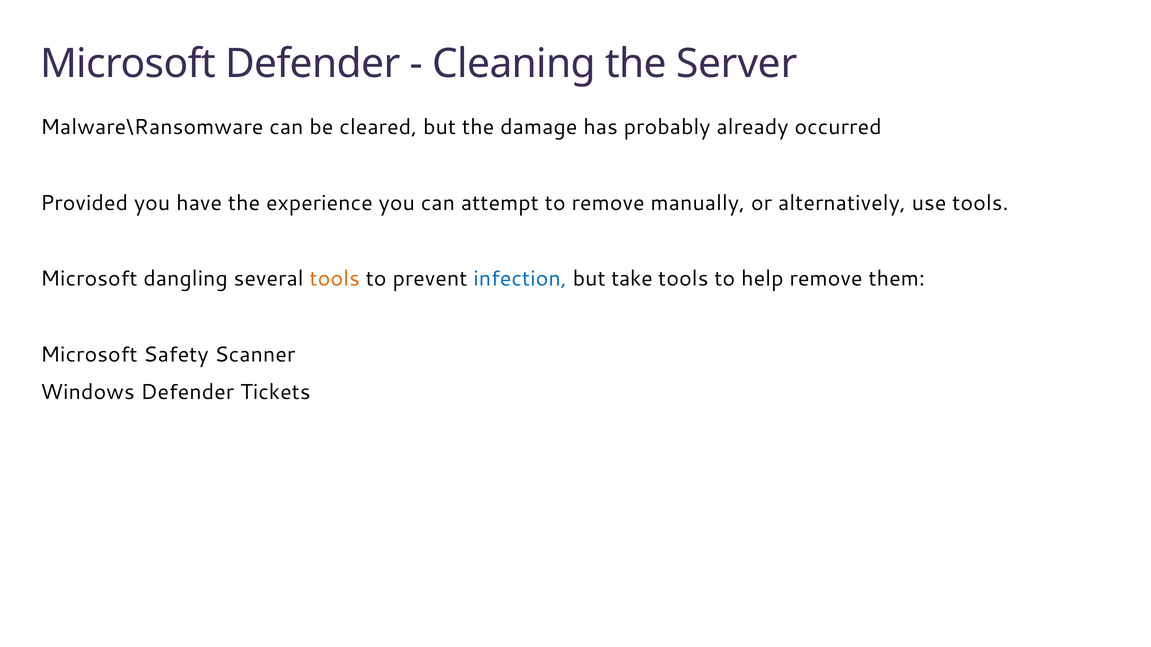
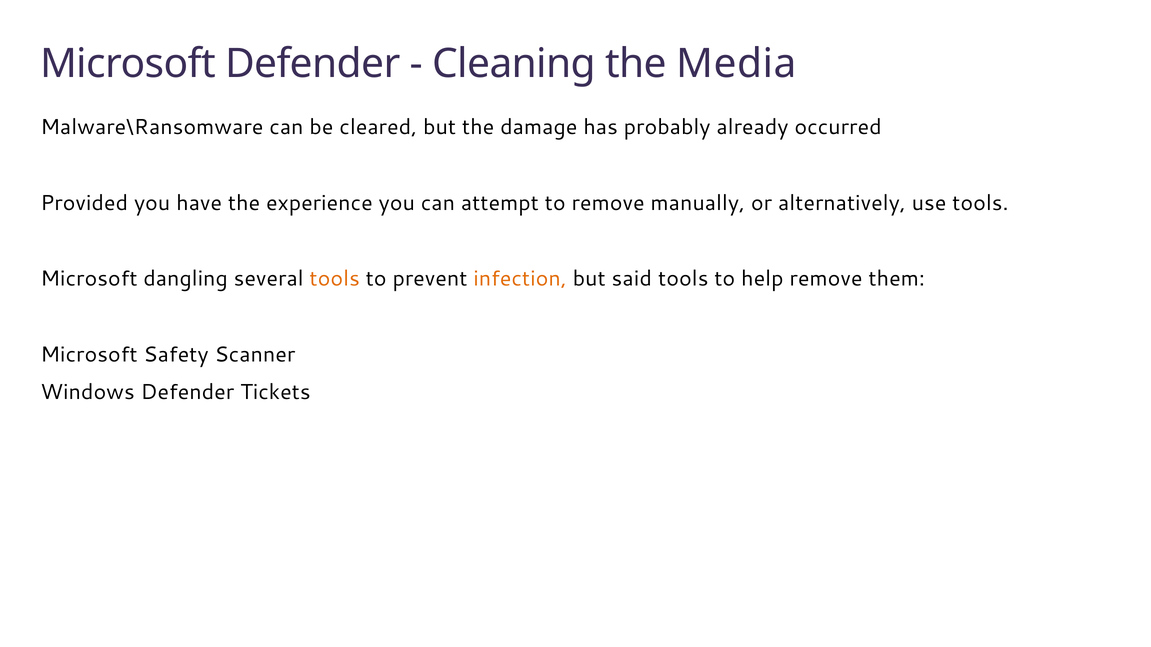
Server: Server -> Media
infection colour: blue -> orange
take: take -> said
